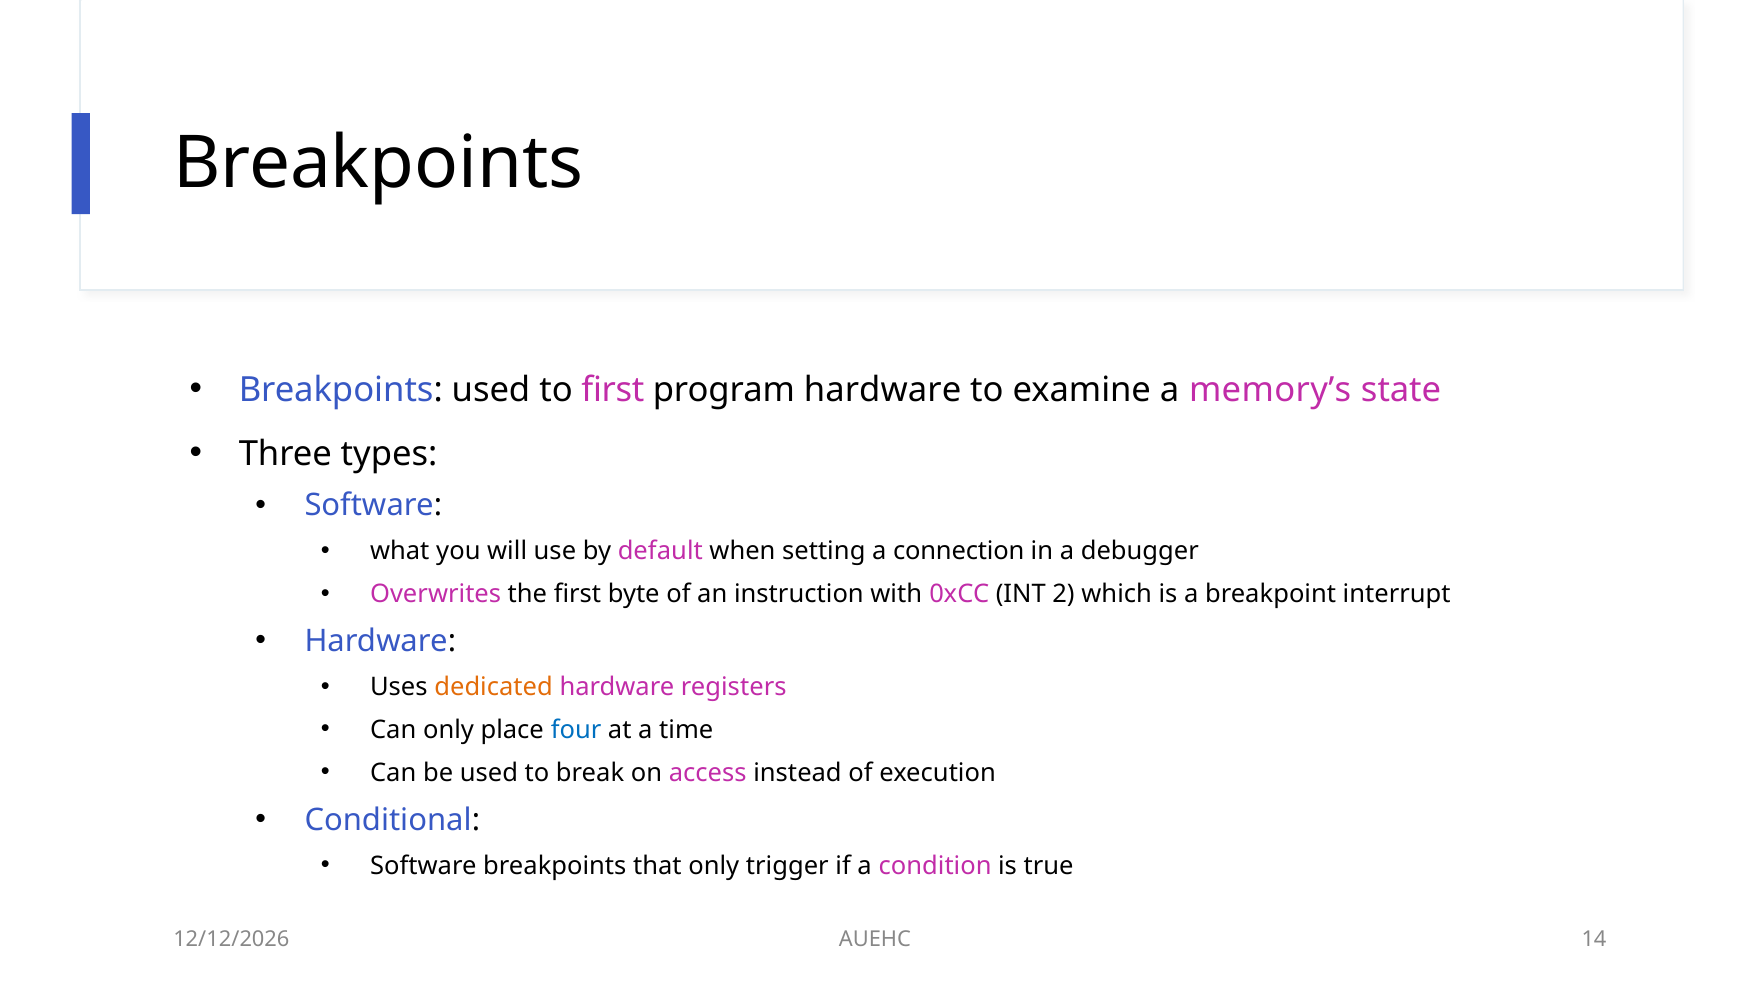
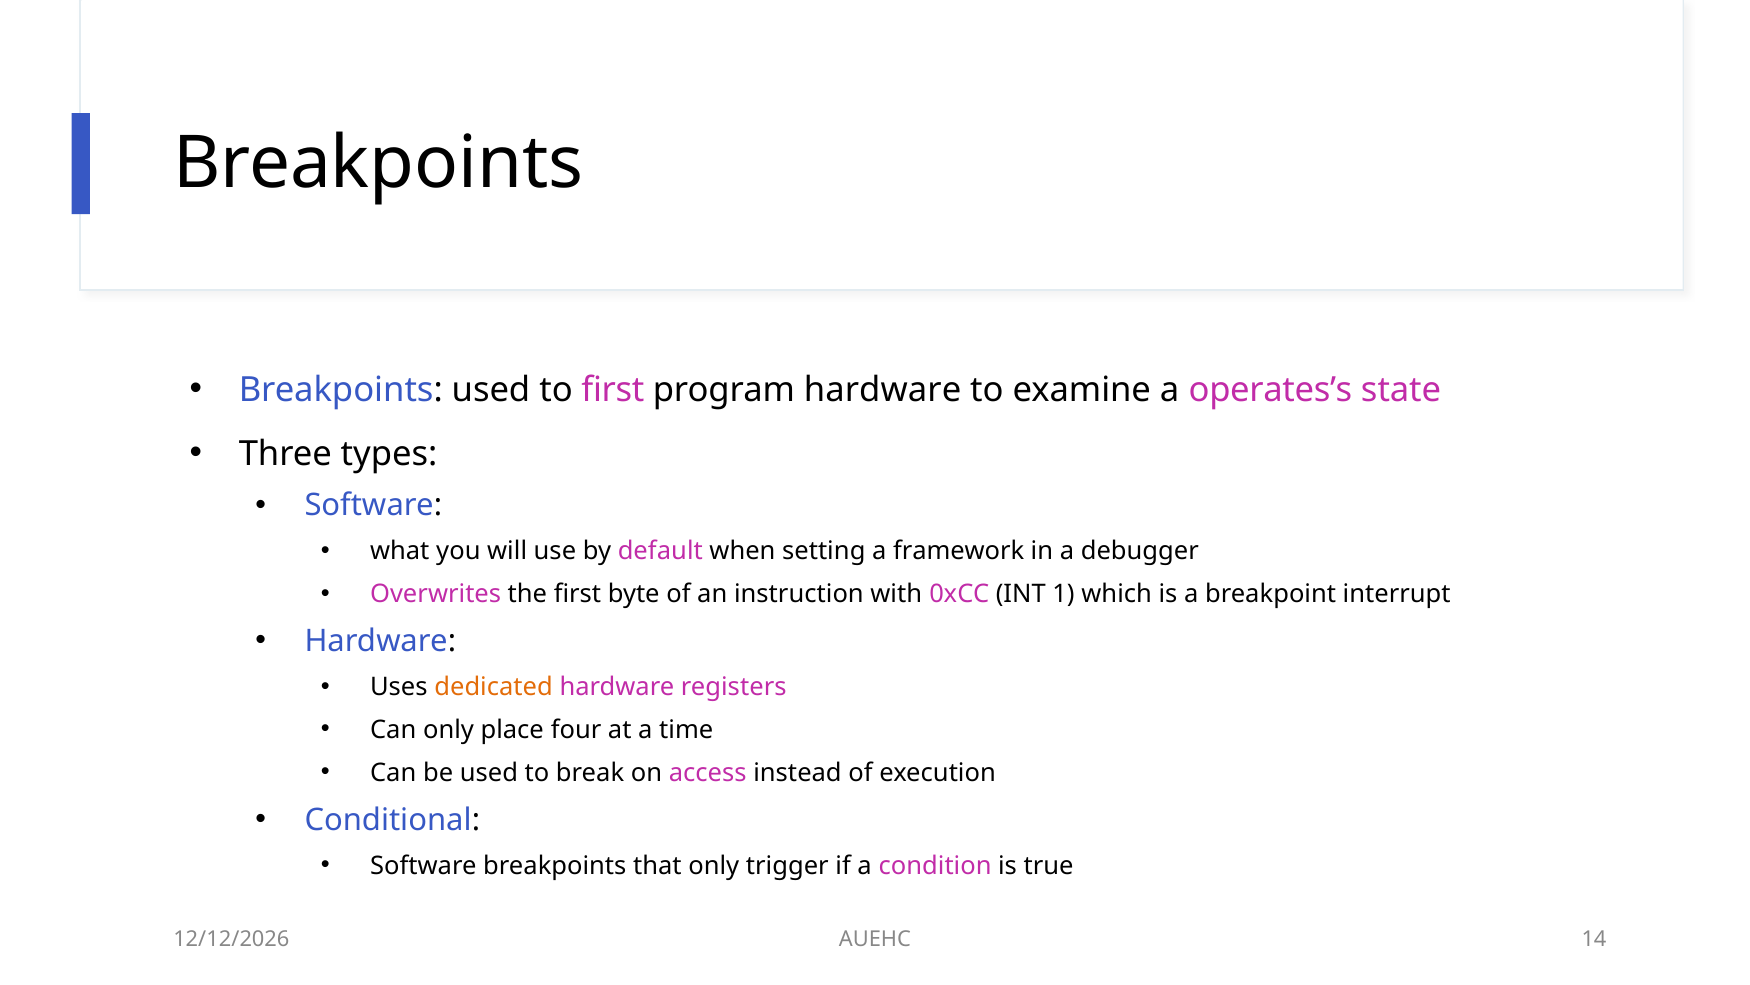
memory’s: memory’s -> operates’s
connection: connection -> framework
2: 2 -> 1
four colour: blue -> black
